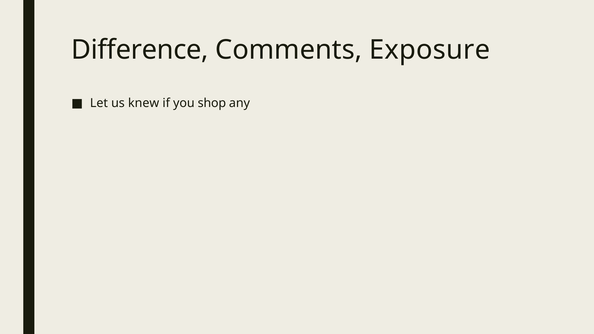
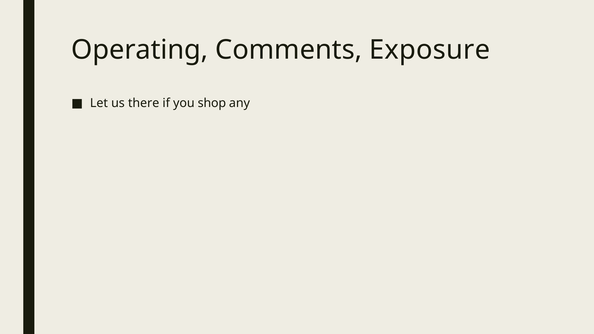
Difference: Difference -> Operating
knew: knew -> there
